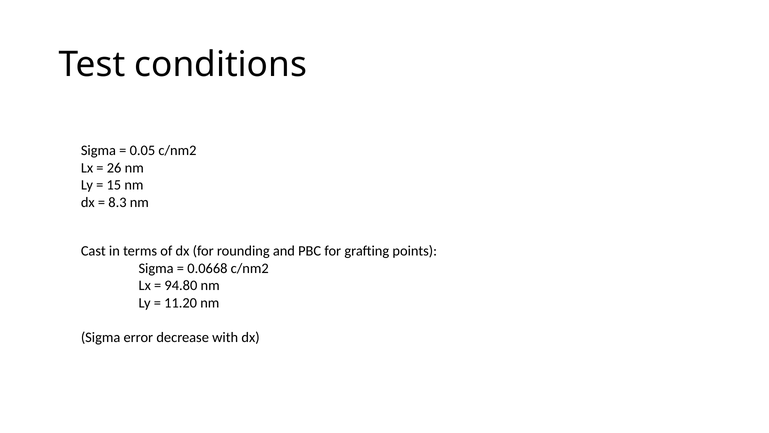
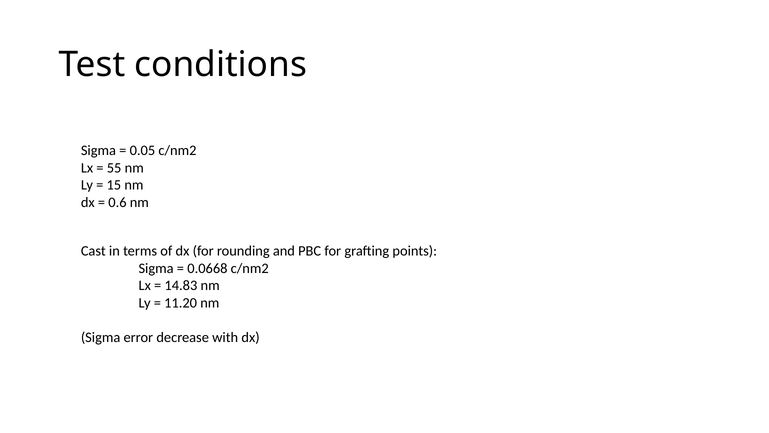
26: 26 -> 55
8.3: 8.3 -> 0.6
94.80: 94.80 -> 14.83
